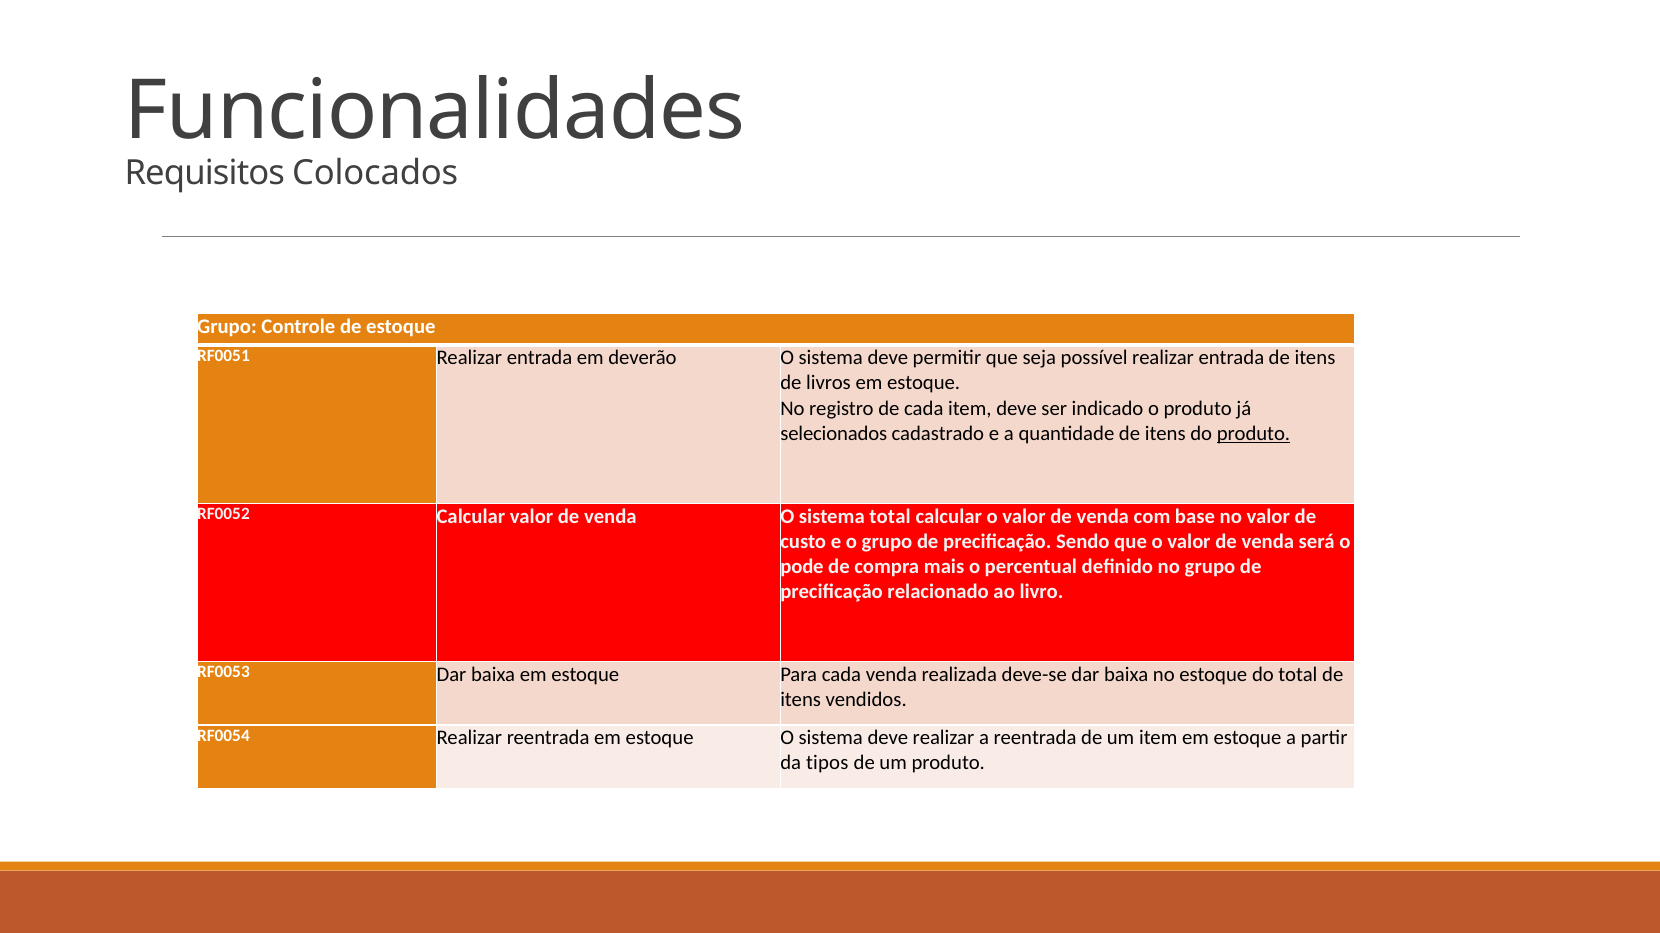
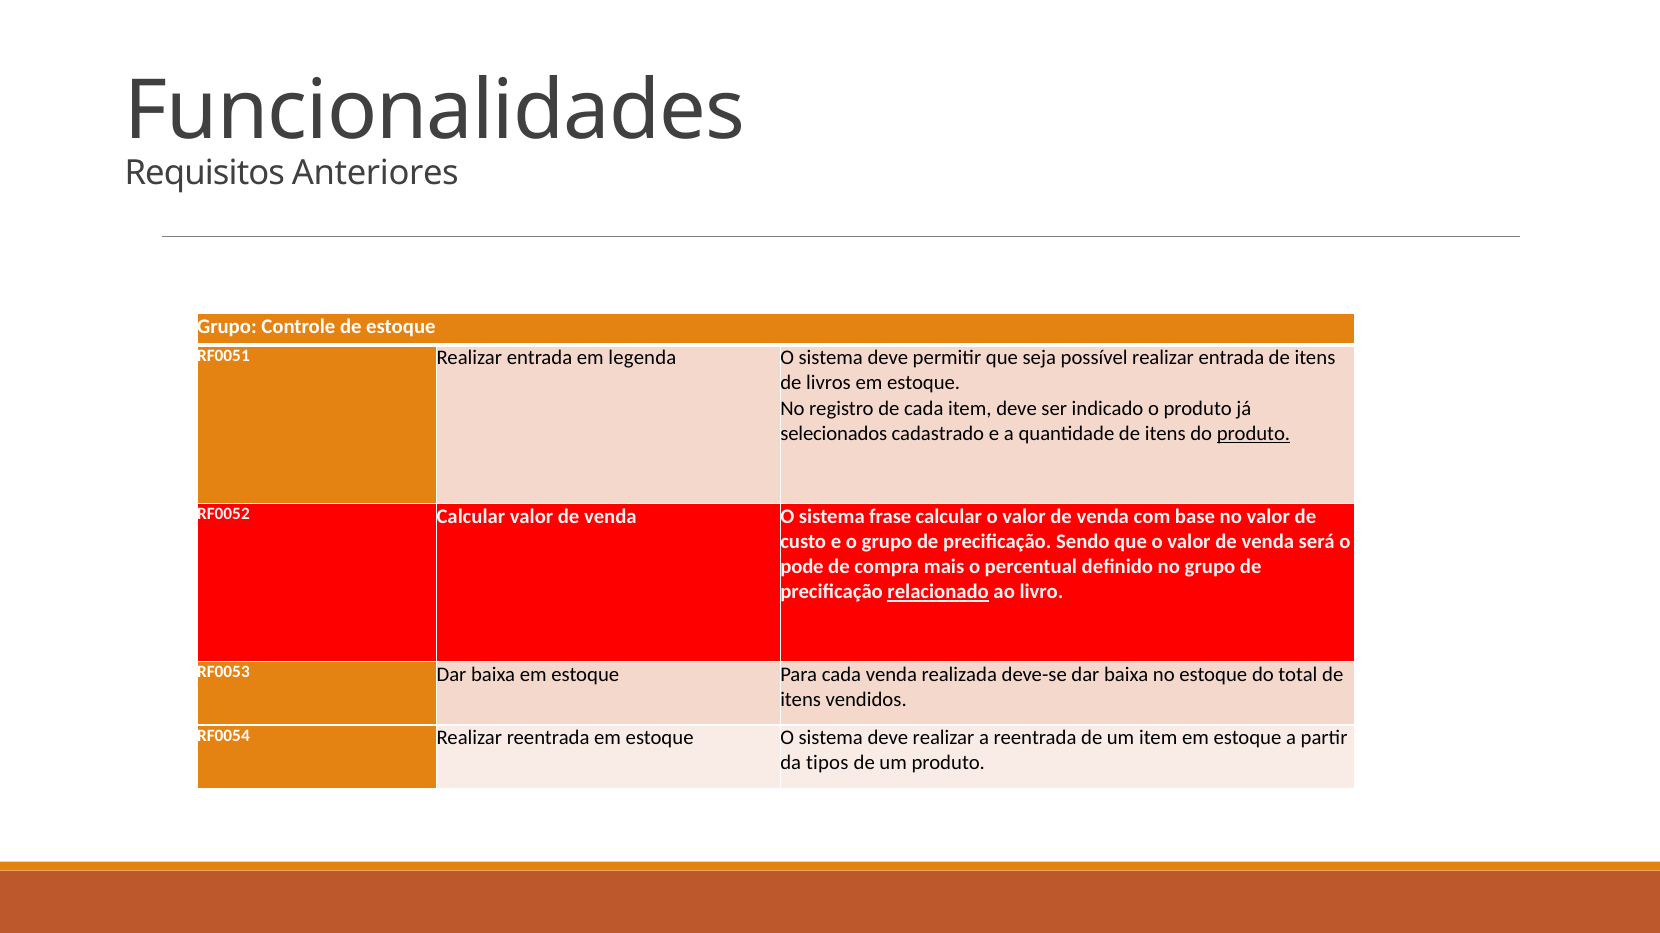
Colocados: Colocados -> Anteriores
deverão: deverão -> legenda
sistema total: total -> frase
relacionado underline: none -> present
